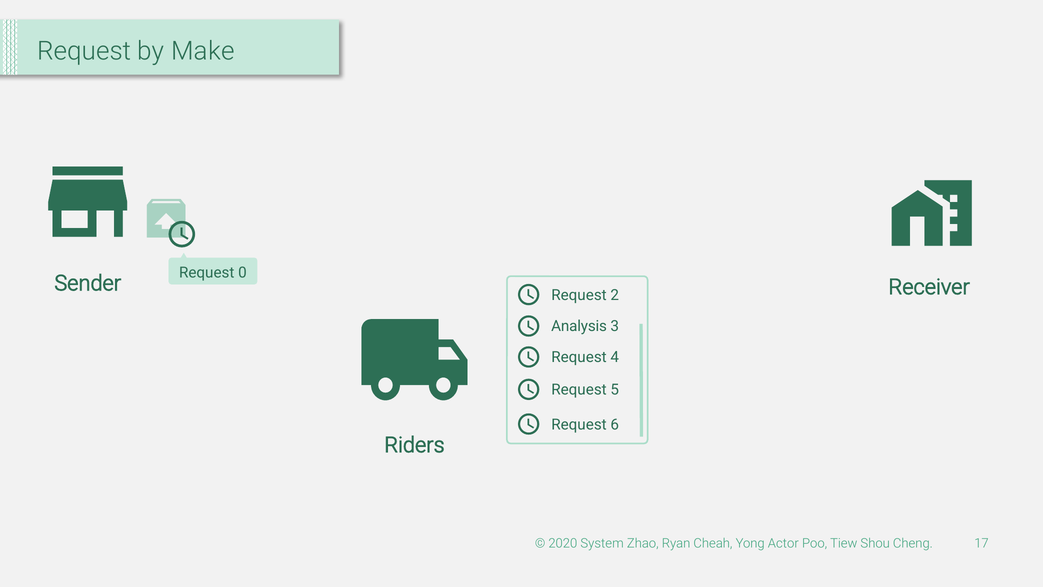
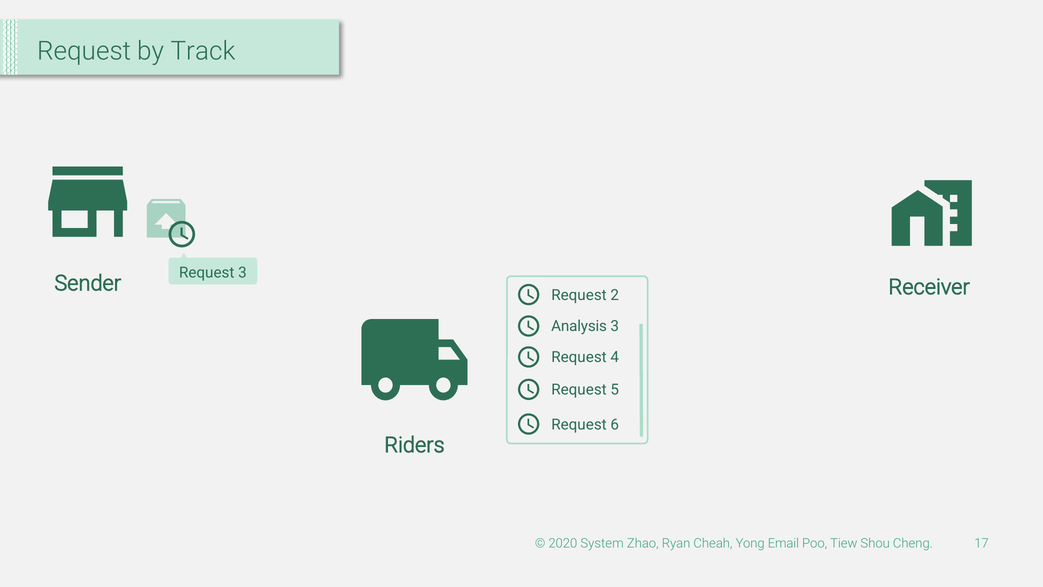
Make: Make -> Track
Request 0: 0 -> 3
Actor: Actor -> Email
